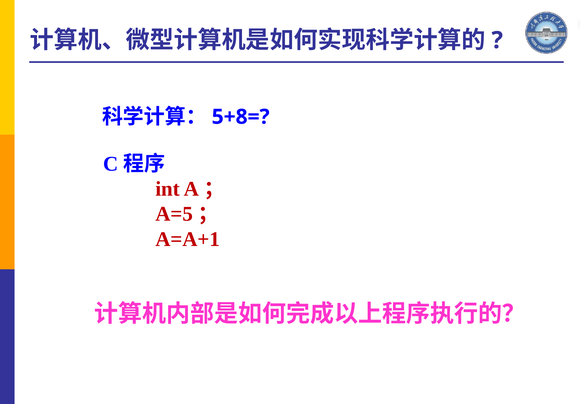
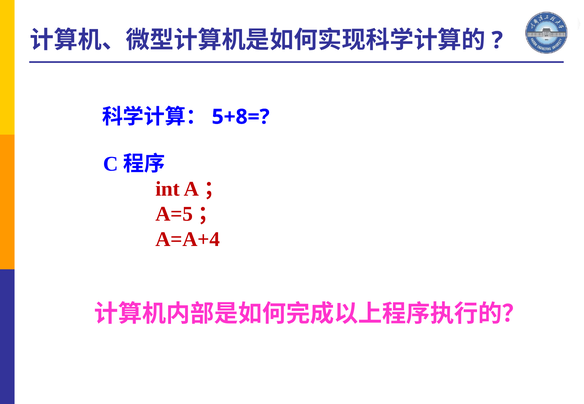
A=A+1: A=A+1 -> A=A+4
